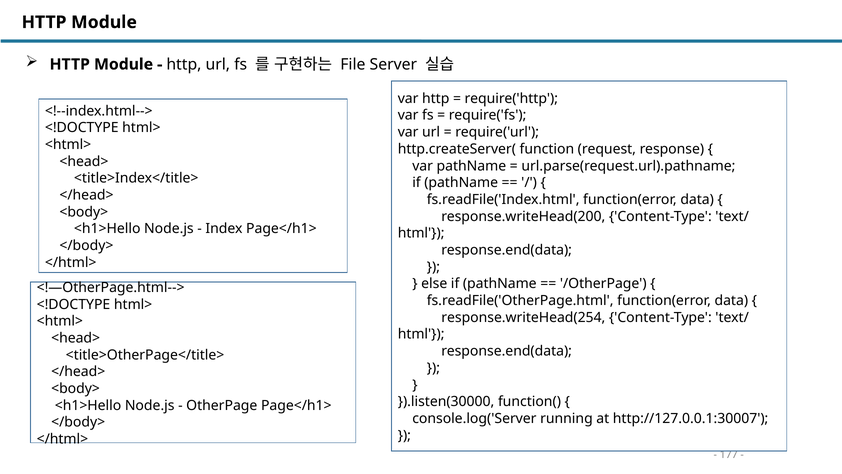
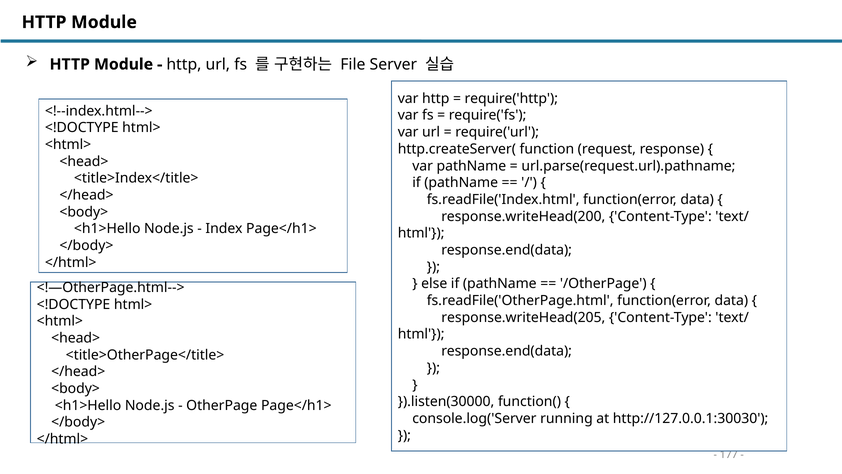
response.writeHead(254: response.writeHead(254 -> response.writeHead(205
http://127.0.0.1:30007: http://127.0.0.1:30007 -> http://127.0.0.1:30030
